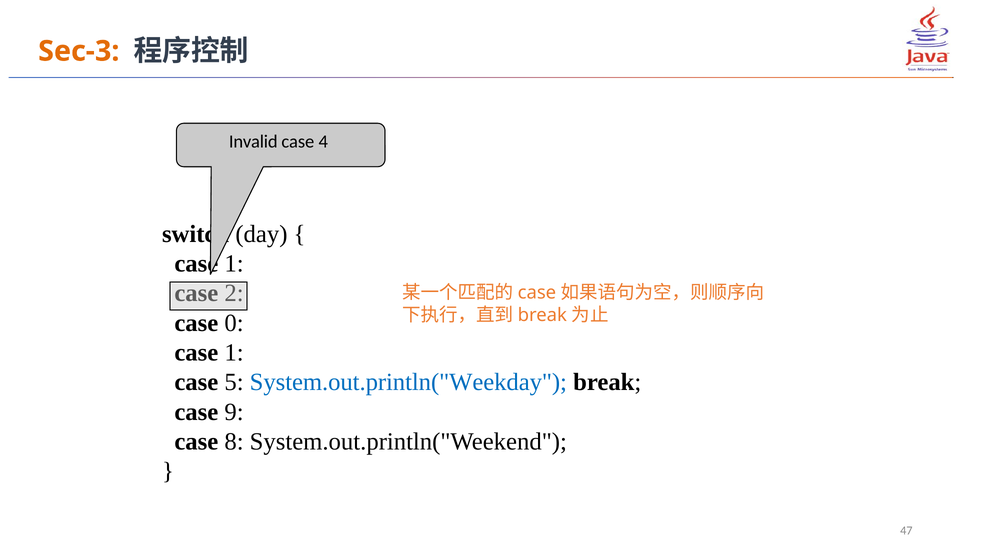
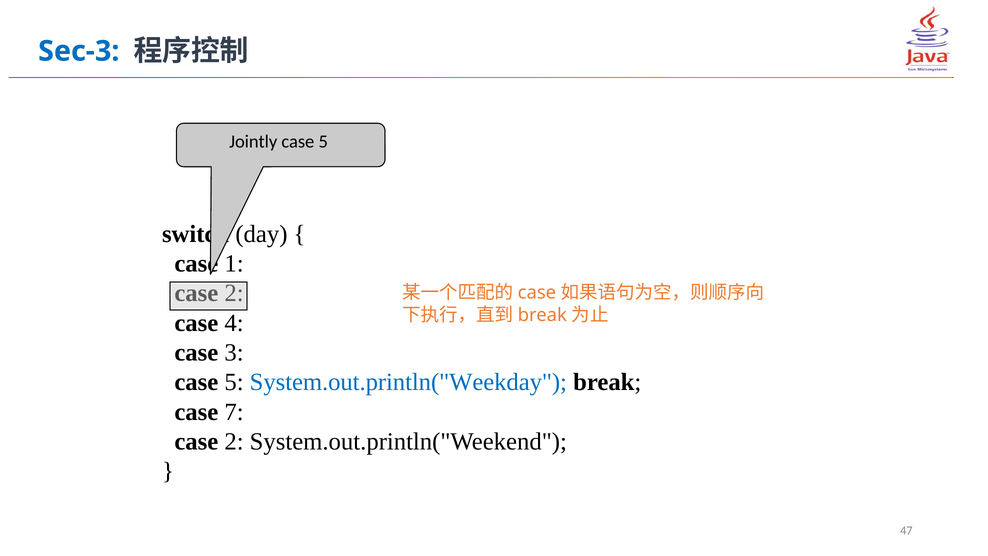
Sec-3 colour: orange -> blue
Invalid: Invalid -> Jointly
4 at (323, 142): 4 -> 5
0: 0 -> 4
1 at (234, 352): 1 -> 3
9: 9 -> 7
8 at (234, 441): 8 -> 2
